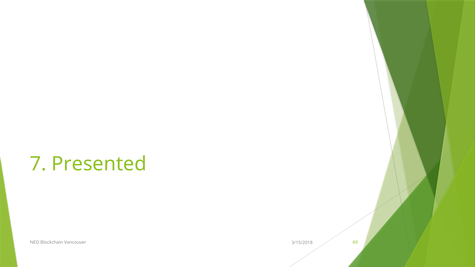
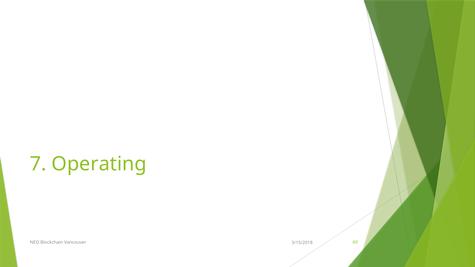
Presented: Presented -> Operating
